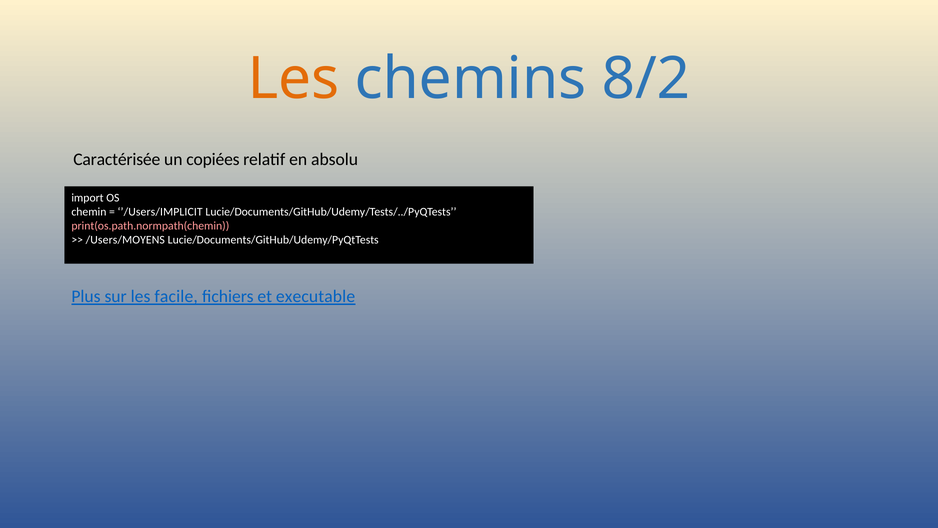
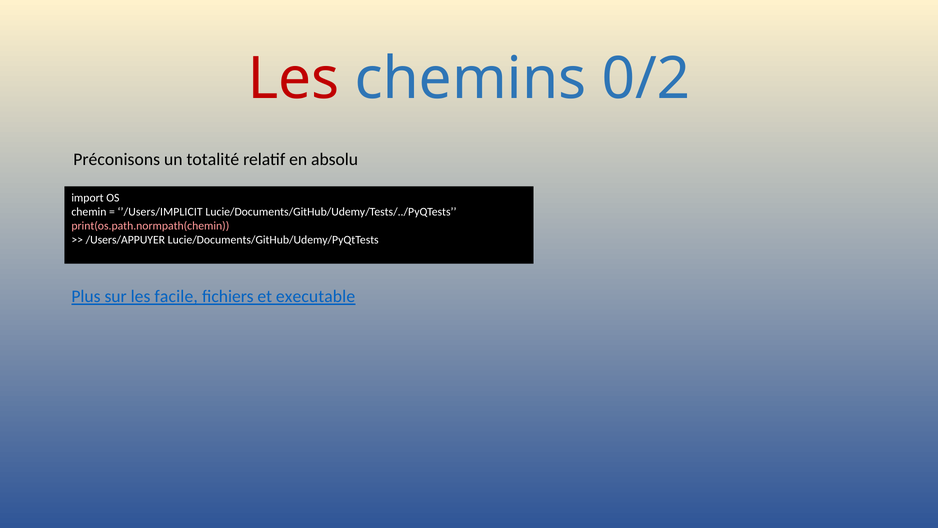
Les at (293, 79) colour: orange -> red
8/2: 8/2 -> 0/2
Caractérisée: Caractérisée -> Préconisons
copiées: copiées -> totalité
/Users/MOYENS: /Users/MOYENS -> /Users/APPUYER
